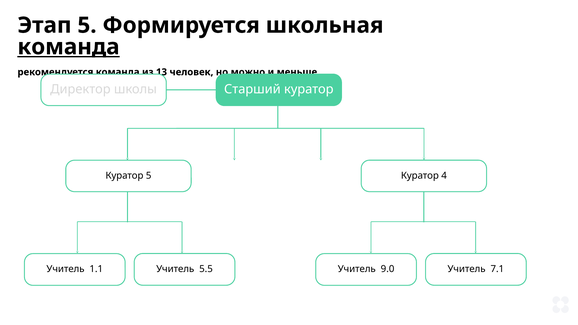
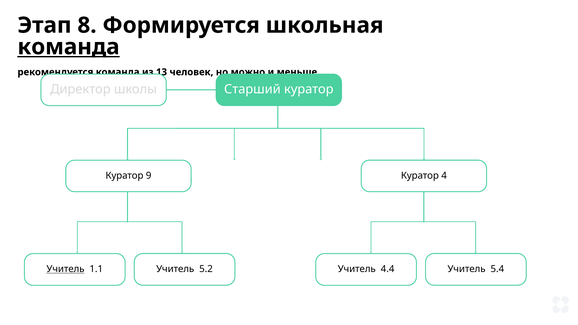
Этап 5: 5 -> 8
Куратор 5: 5 -> 9
5.5: 5.5 -> 5.2
9.0: 9.0 -> 4.4
7.1: 7.1 -> 5.4
Учитель at (65, 269) underline: none -> present
